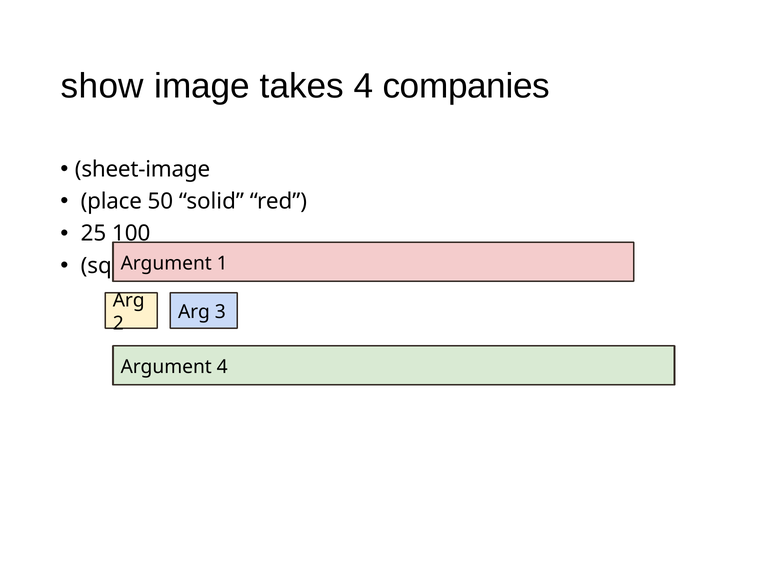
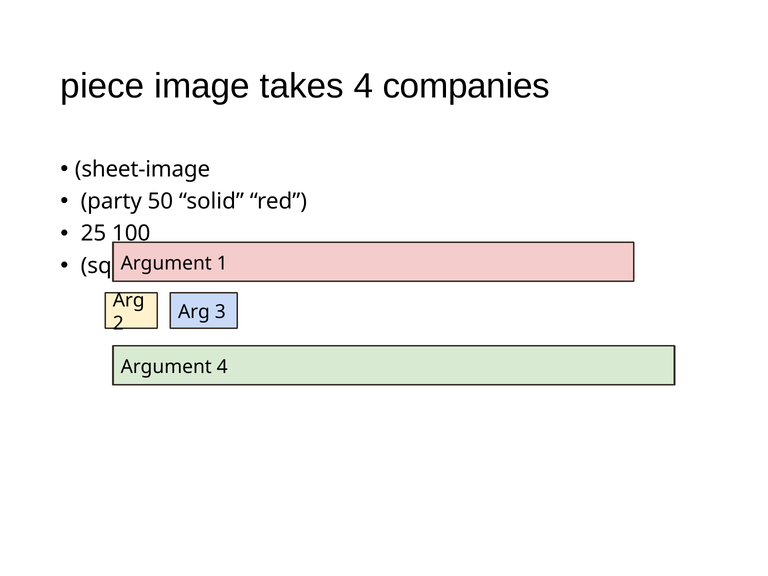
show: show -> piece
place: place -> party
